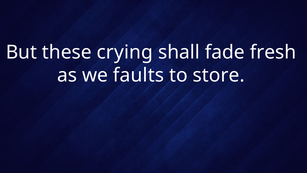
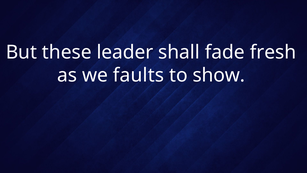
crying: crying -> leader
store: store -> show
